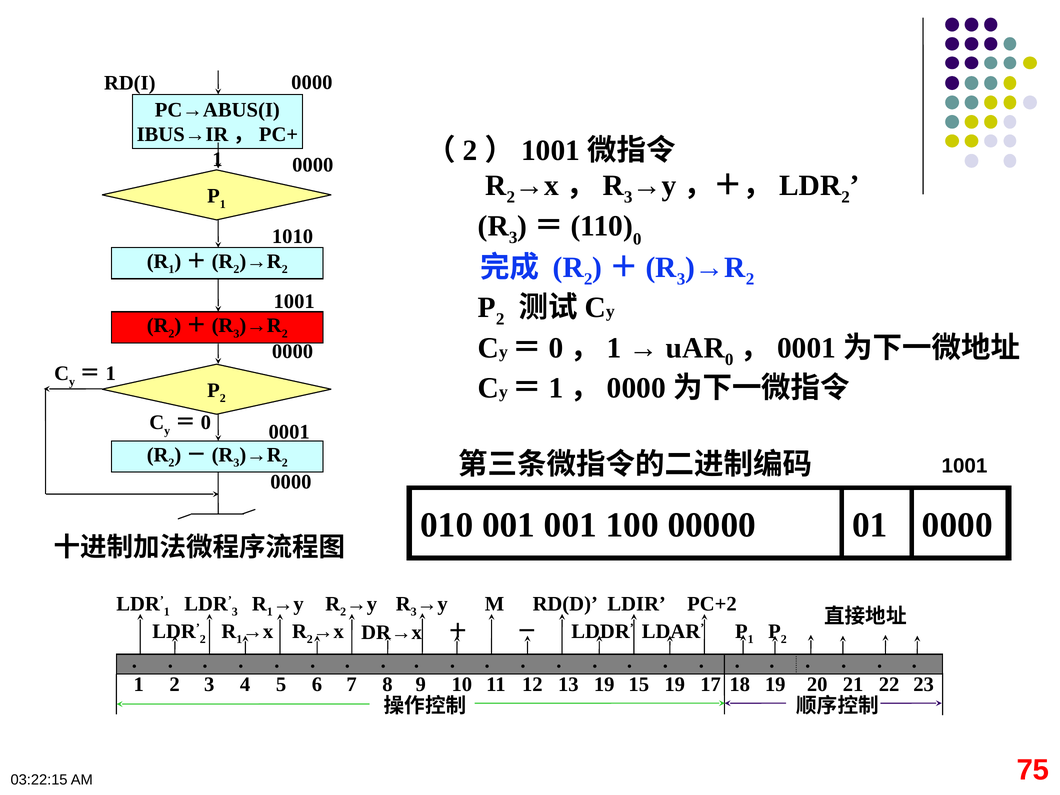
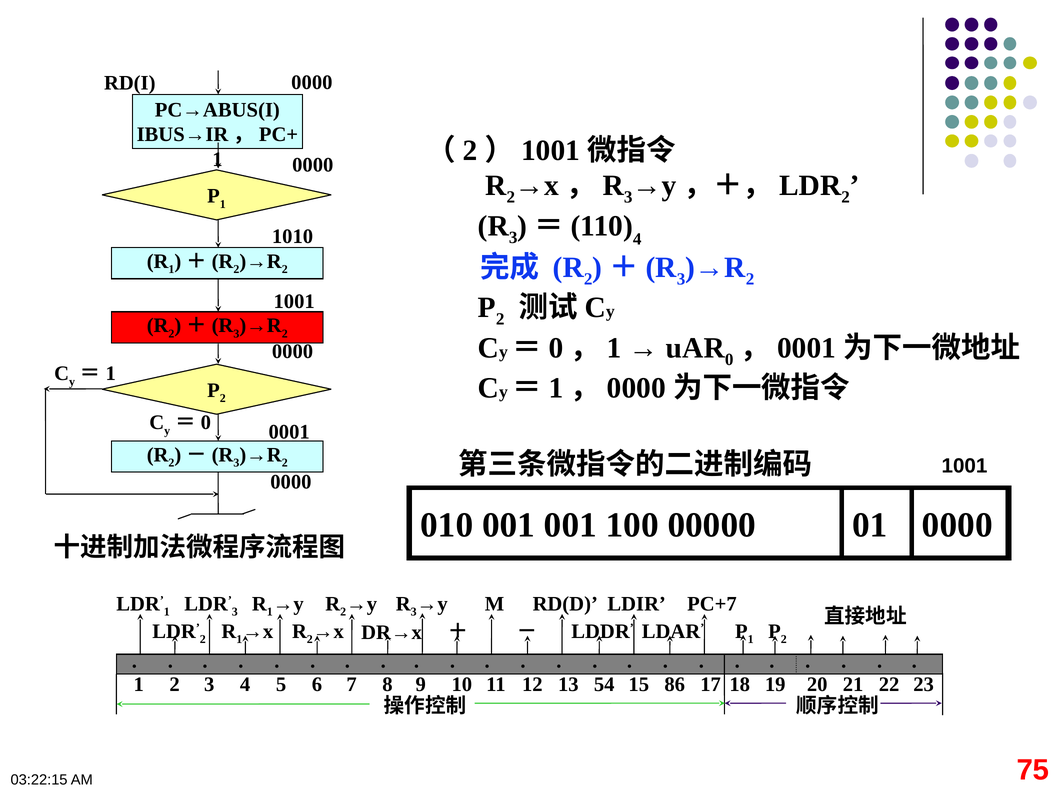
0 at (637, 239): 0 -> 4
PC+2: PC+2 -> PC+7
13 19: 19 -> 54
15 19: 19 -> 86
